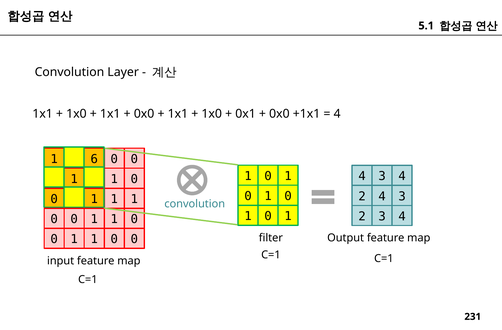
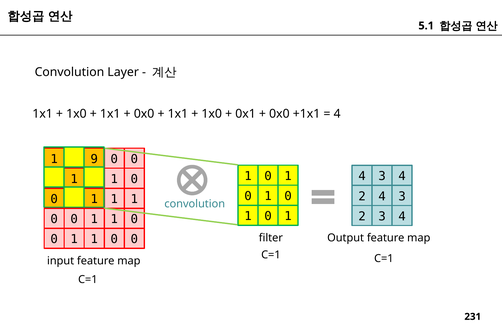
6: 6 -> 9
